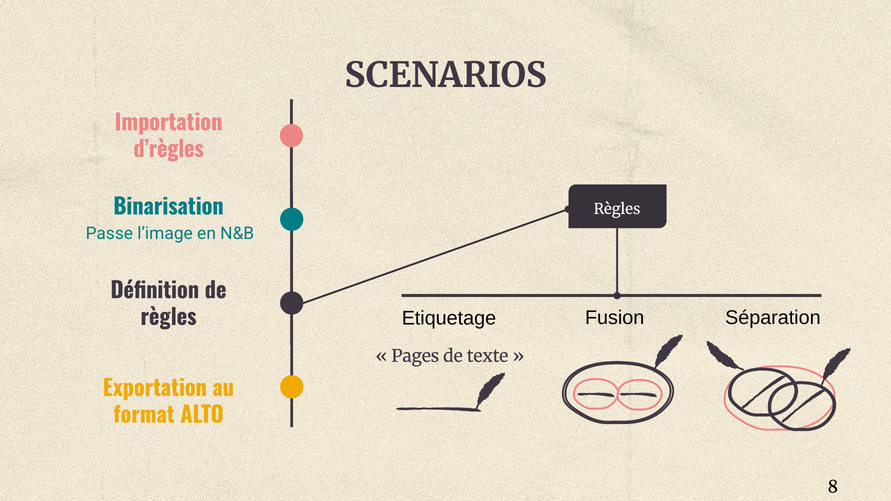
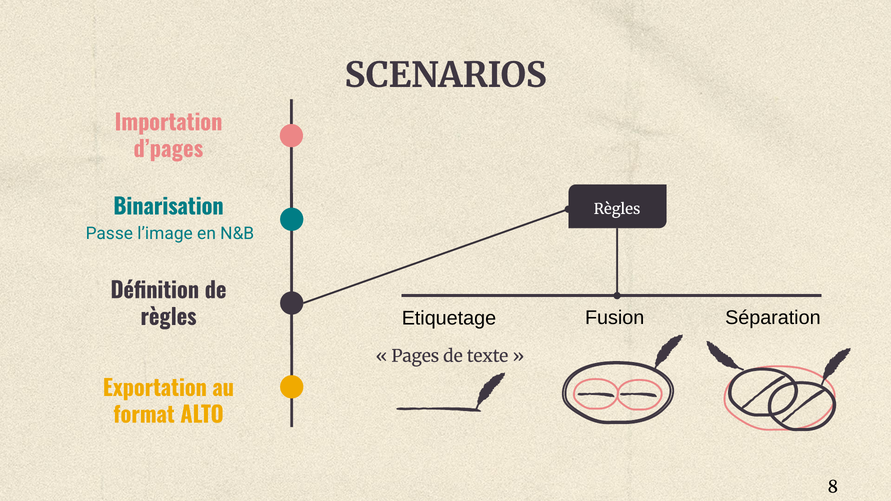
d’règles: d’règles -> d’pages
